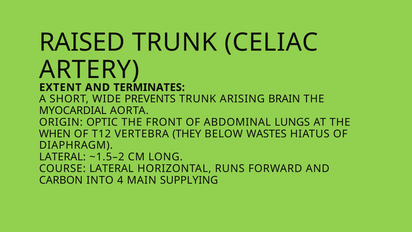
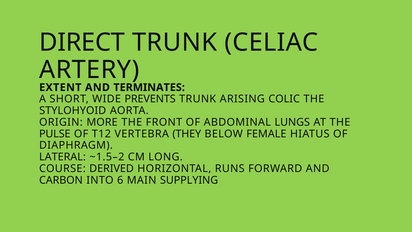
RAISED: RAISED -> DIRECT
BRAIN: BRAIN -> COLIC
MYOCARDIAL: MYOCARDIAL -> STYLOHYOID
OPTIC: OPTIC -> MORE
WHEN: WHEN -> PULSE
WASTES: WASTES -> FEMALE
COURSE LATERAL: LATERAL -> DERIVED
4: 4 -> 6
